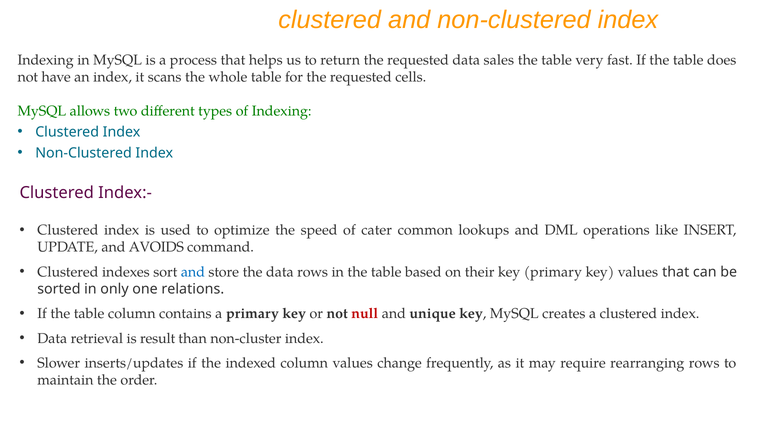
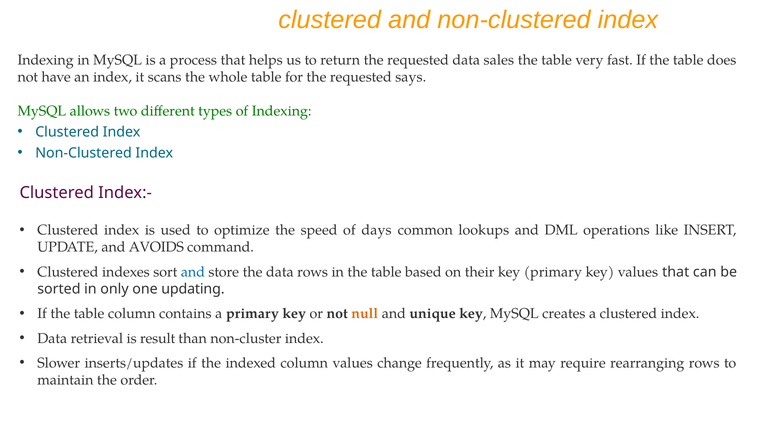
cells: cells -> says
cater: cater -> days
relations: relations -> updating
null colour: red -> orange
